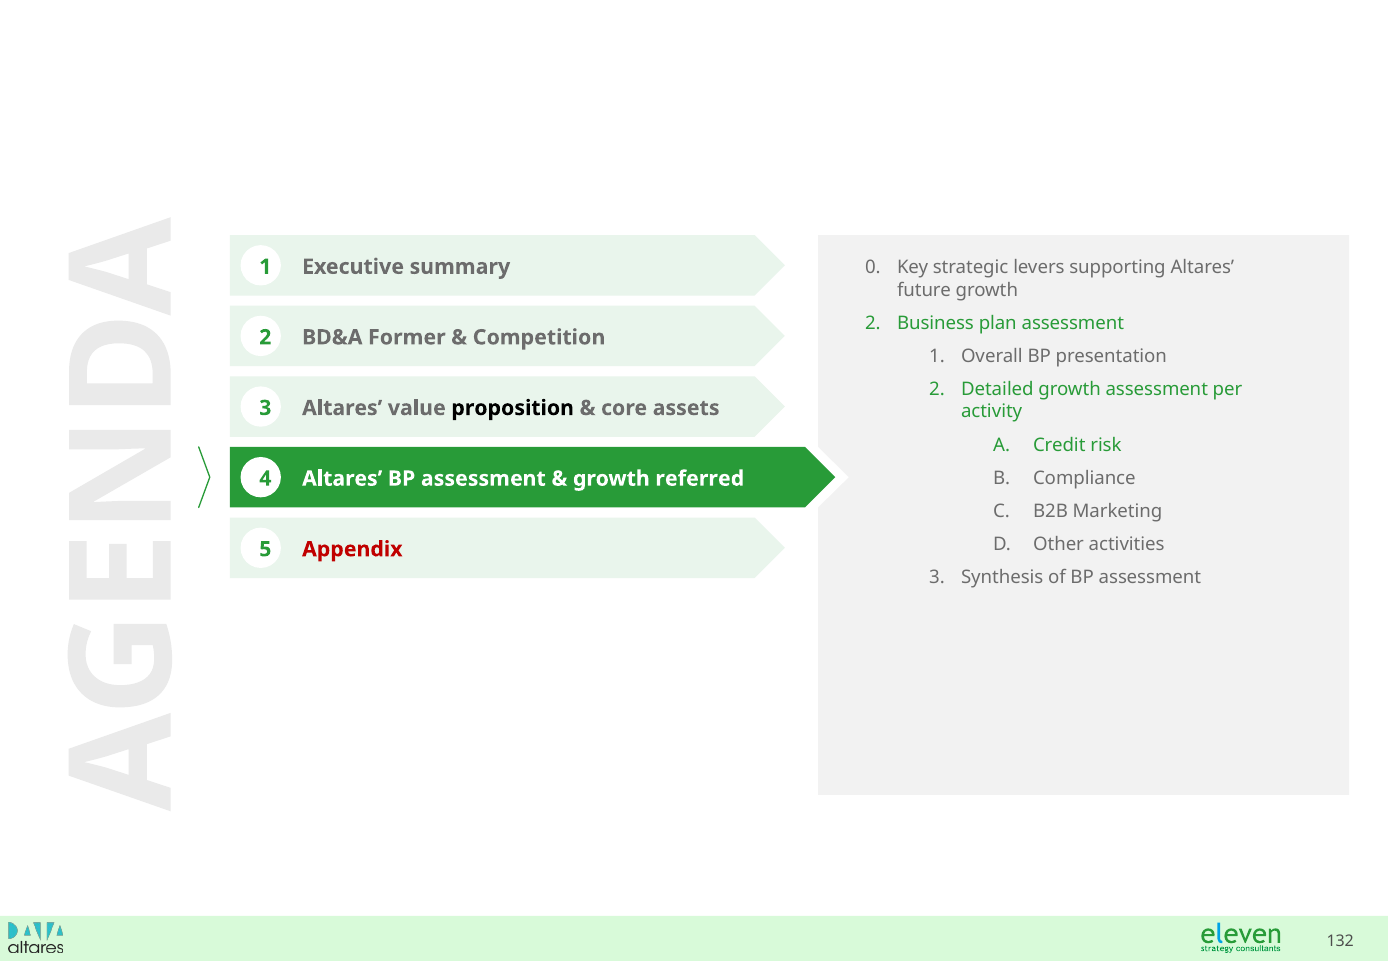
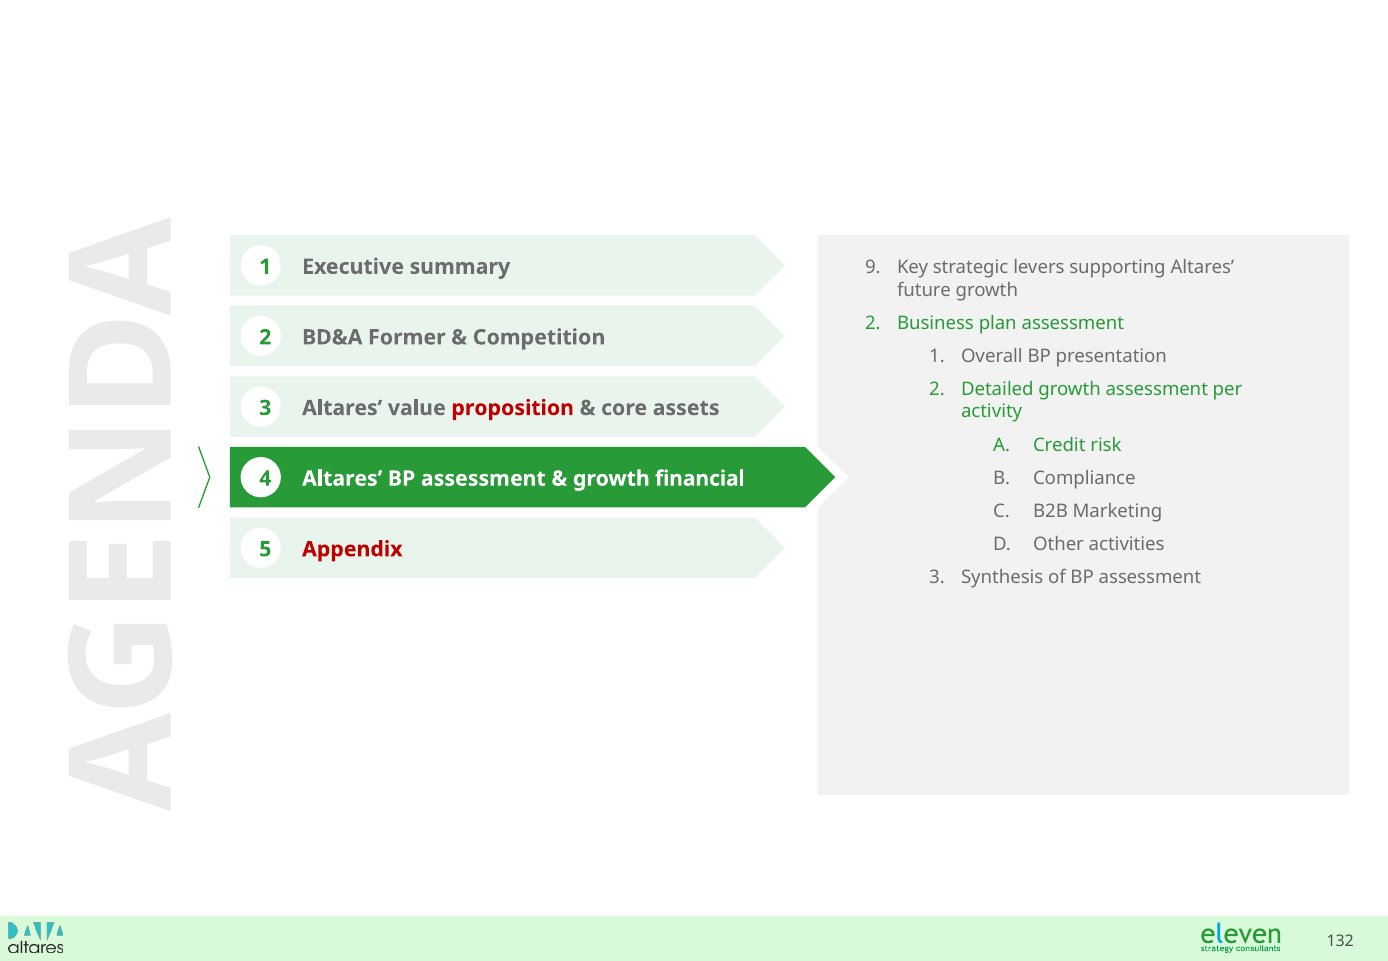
0: 0 -> 9
proposition colour: black -> red
referred: referred -> financial
